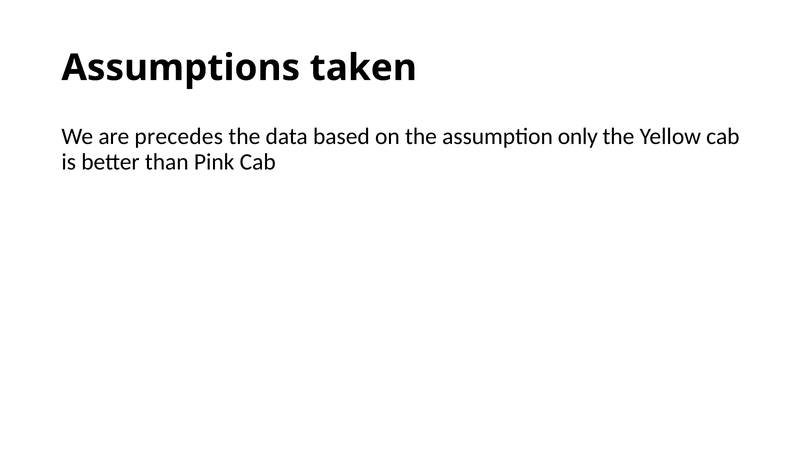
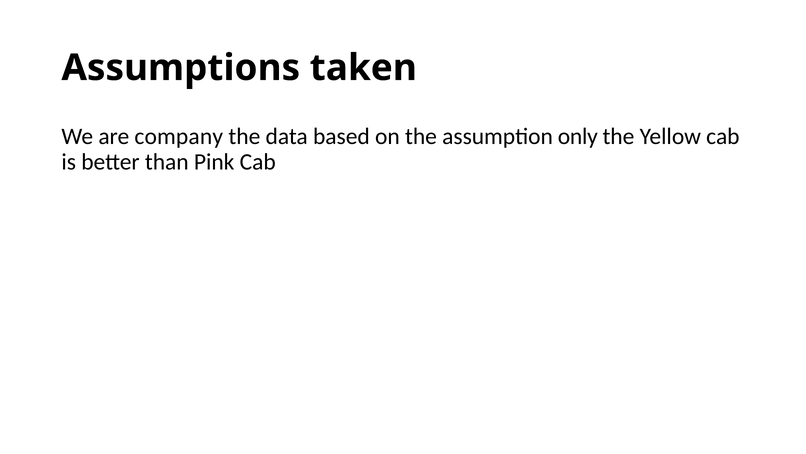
precedes: precedes -> company
